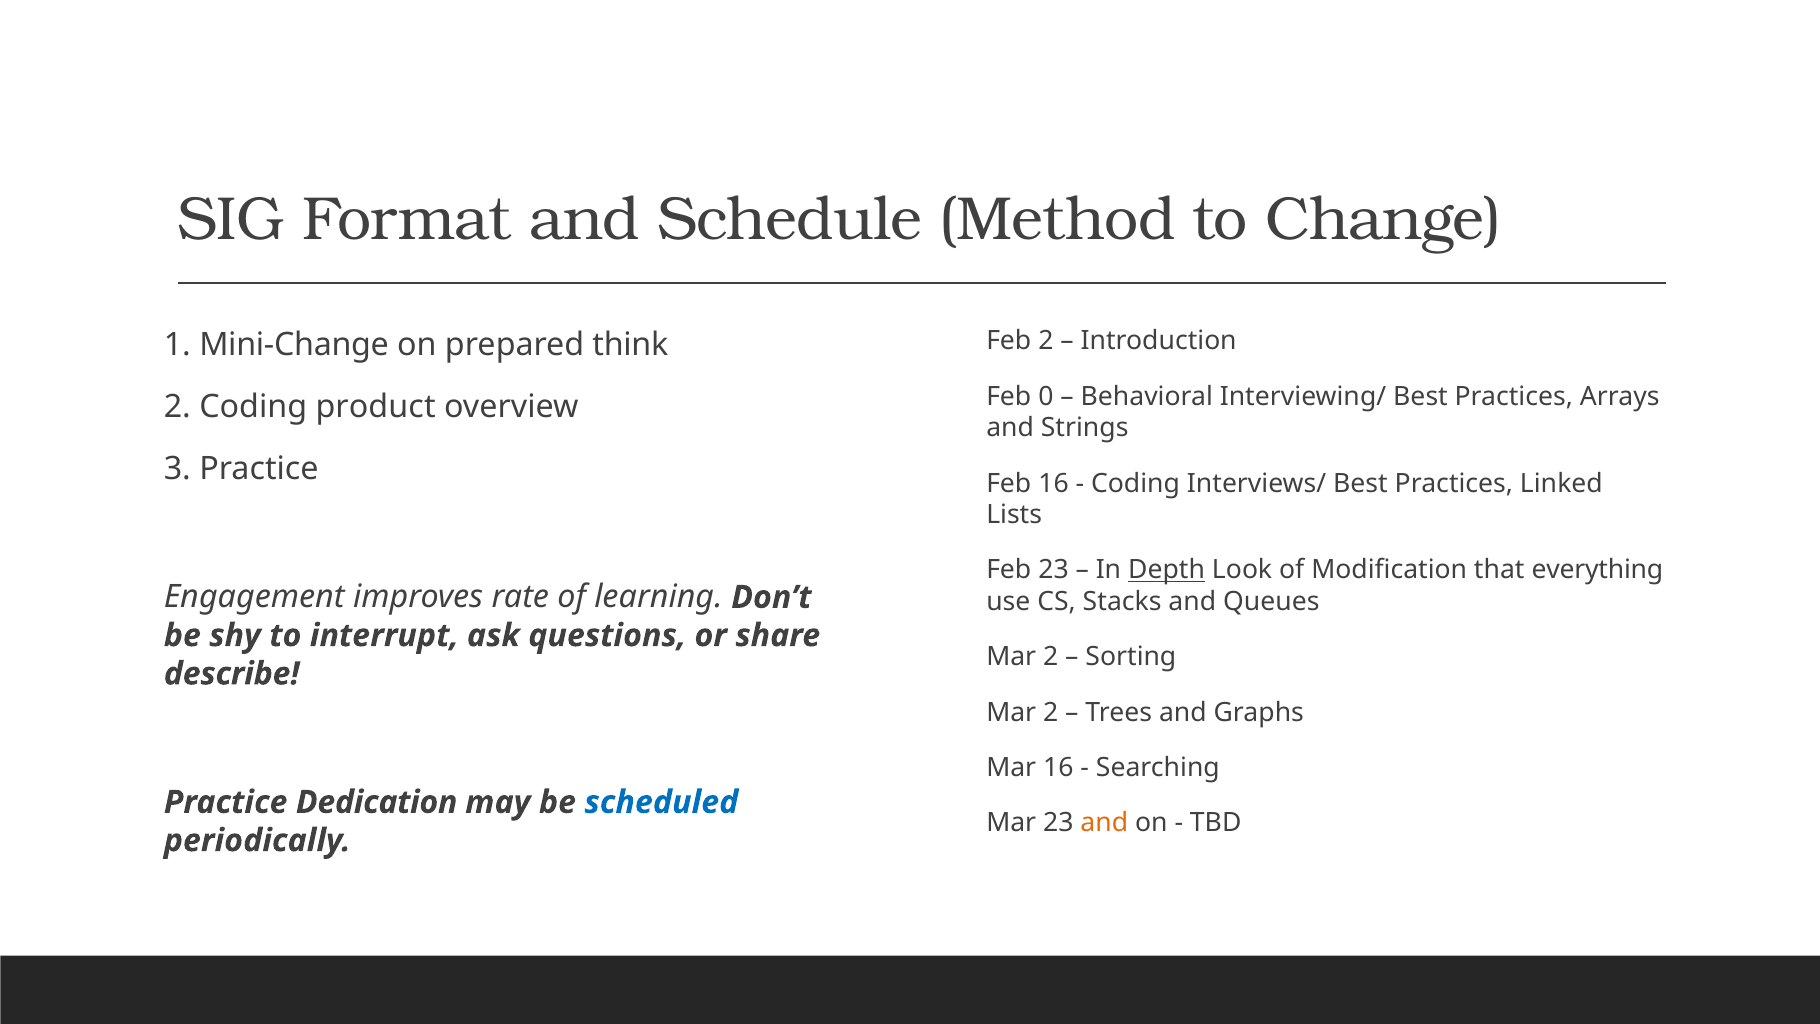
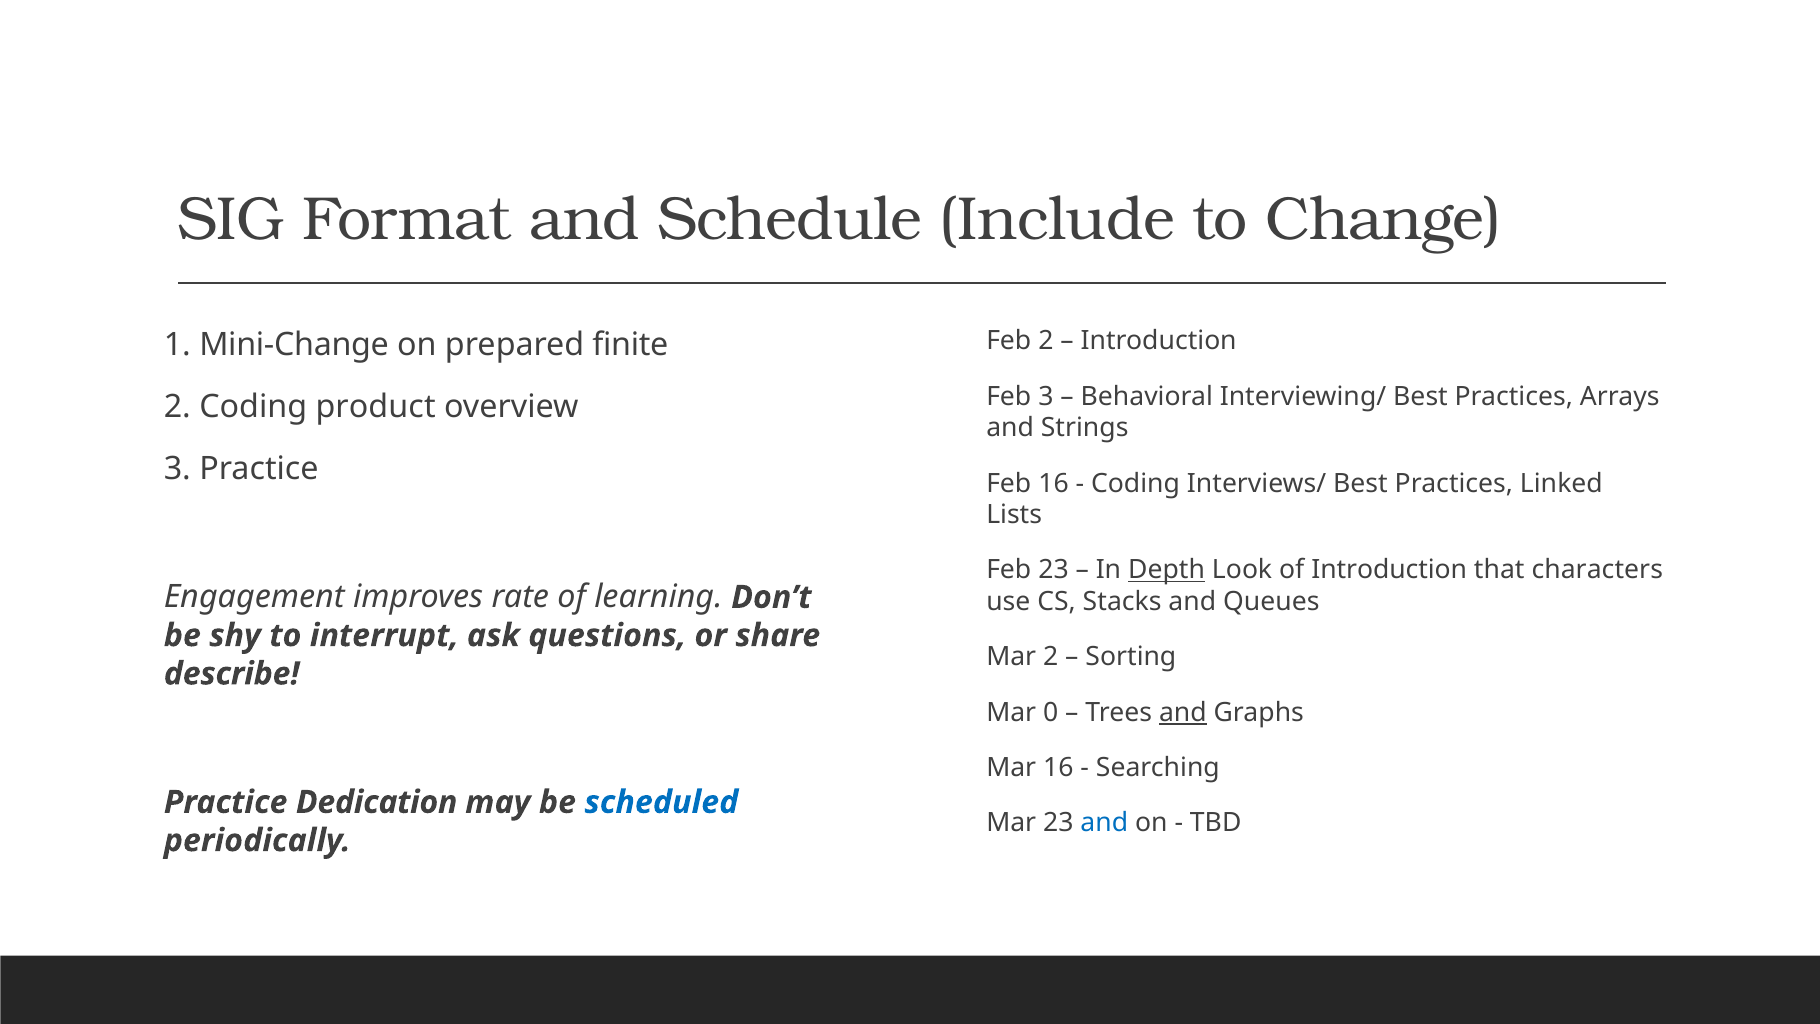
Method: Method -> Include
think: think -> finite
Feb 0: 0 -> 3
of Modification: Modification -> Introduction
everything: everything -> characters
2 at (1051, 712): 2 -> 0
and at (1183, 712) underline: none -> present
and at (1104, 823) colour: orange -> blue
